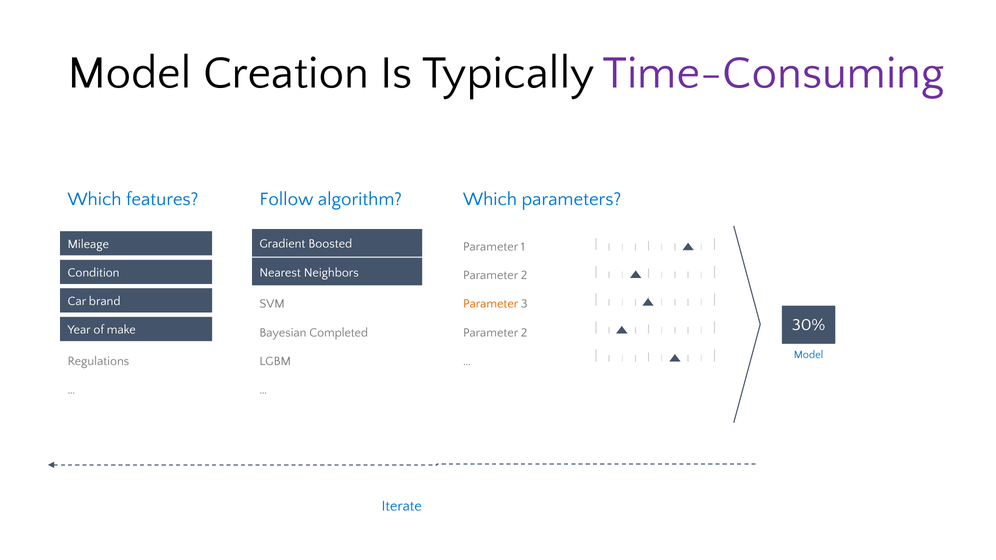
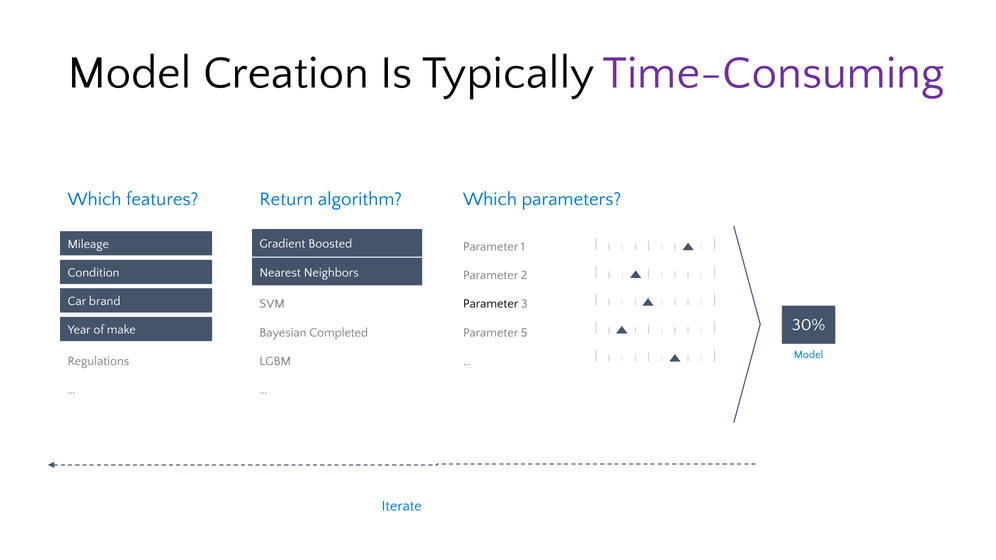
Follow: Follow -> Return
Parameter at (491, 304) colour: orange -> black
2 at (524, 333): 2 -> 5
